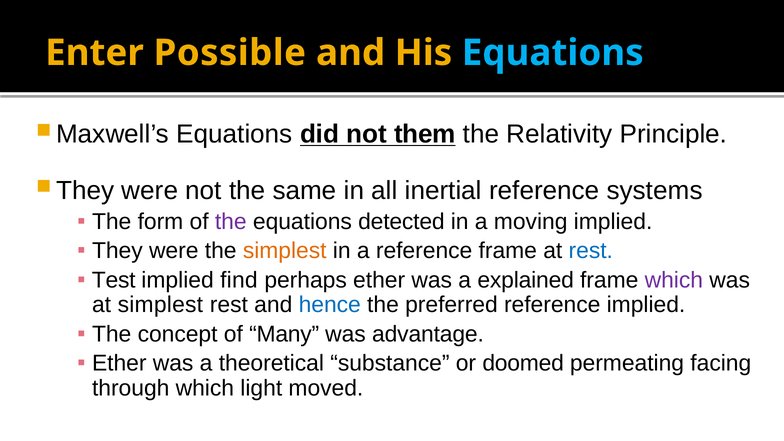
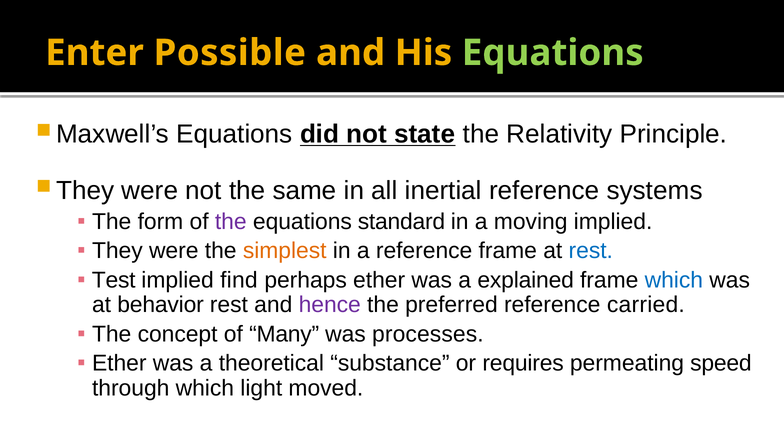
Equations at (553, 53) colour: light blue -> light green
them: them -> state
detected: detected -> standard
which at (674, 280) colour: purple -> blue
at simplest: simplest -> behavior
hence colour: blue -> purple
reference implied: implied -> carried
advantage: advantage -> processes
doomed: doomed -> requires
facing: facing -> speed
